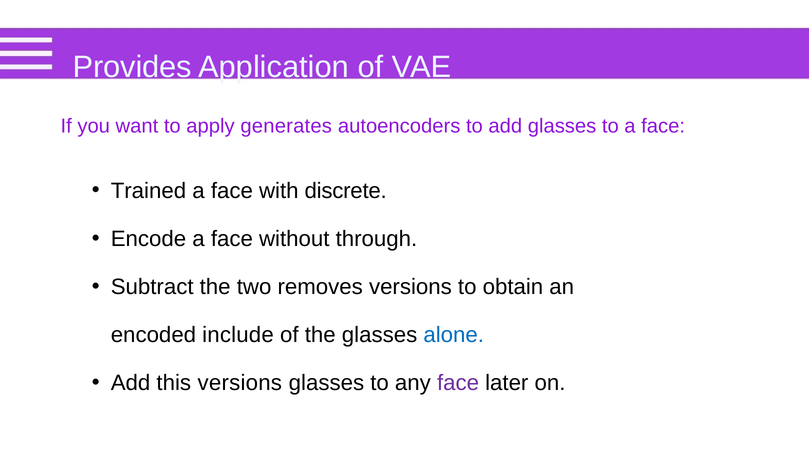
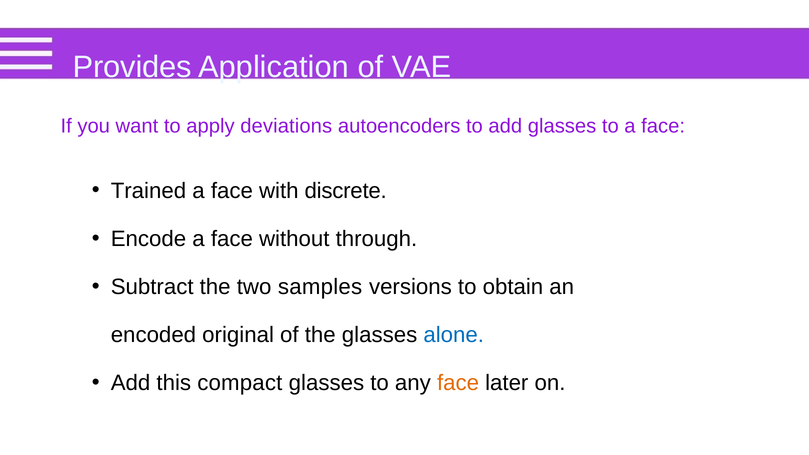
generates: generates -> deviations
removes: removes -> samples
include: include -> original
this versions: versions -> compact
face at (458, 383) colour: purple -> orange
